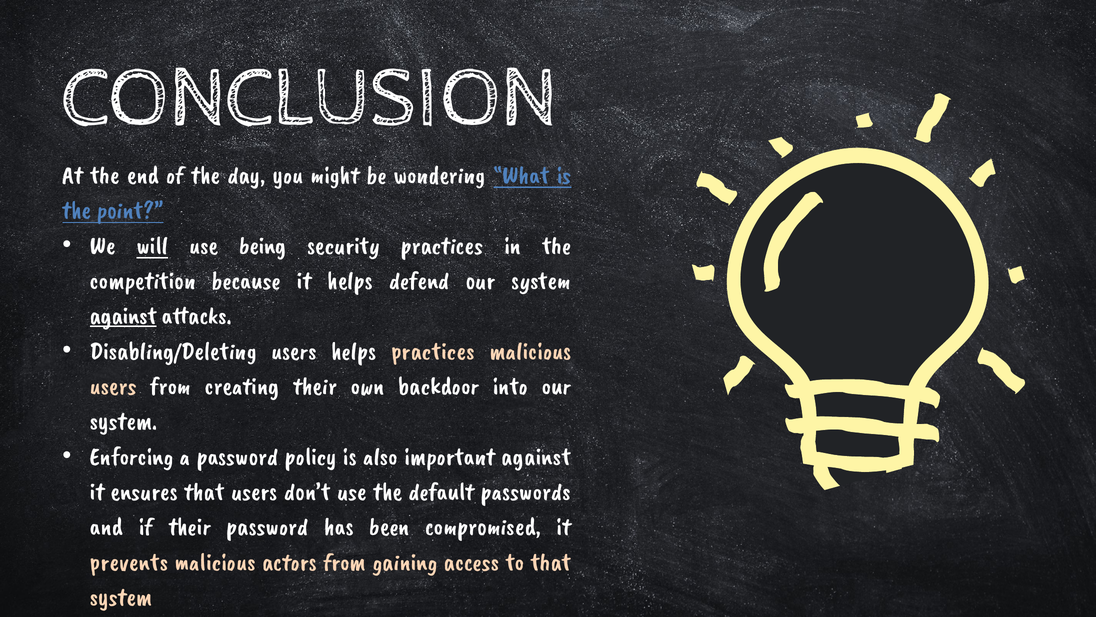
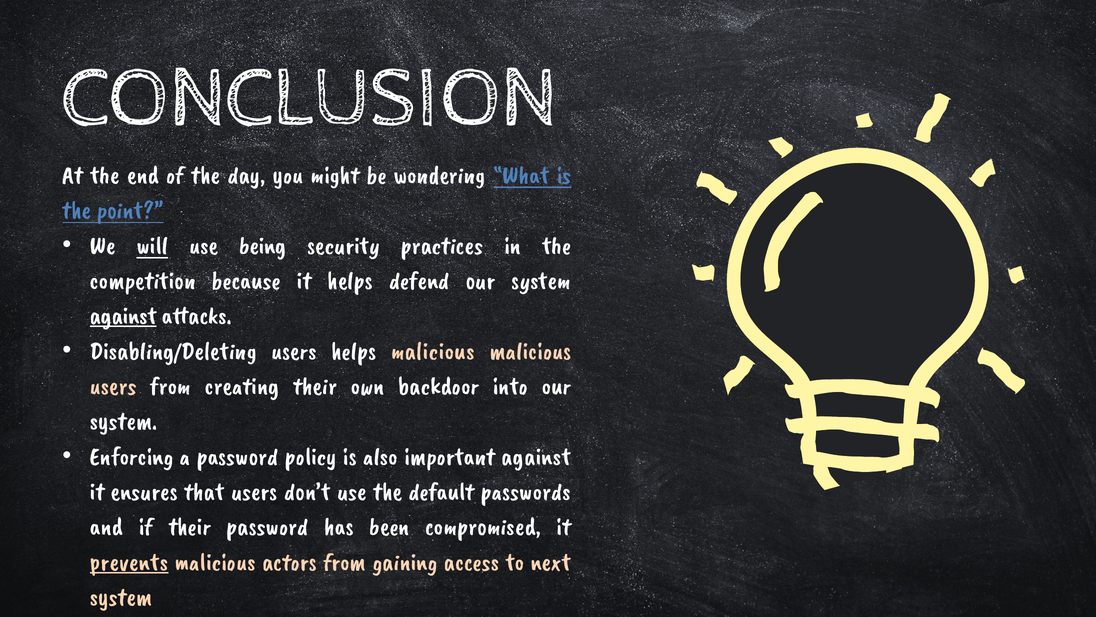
helps practices: practices -> malicious
prevents underline: none -> present
to that: that -> next
